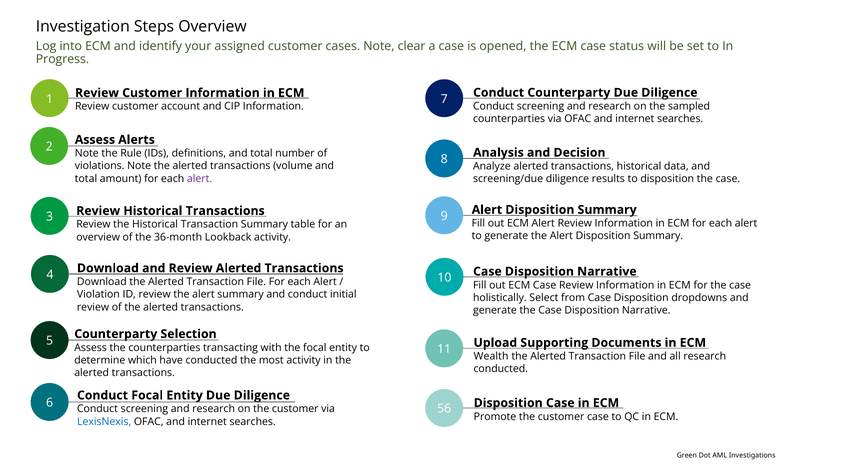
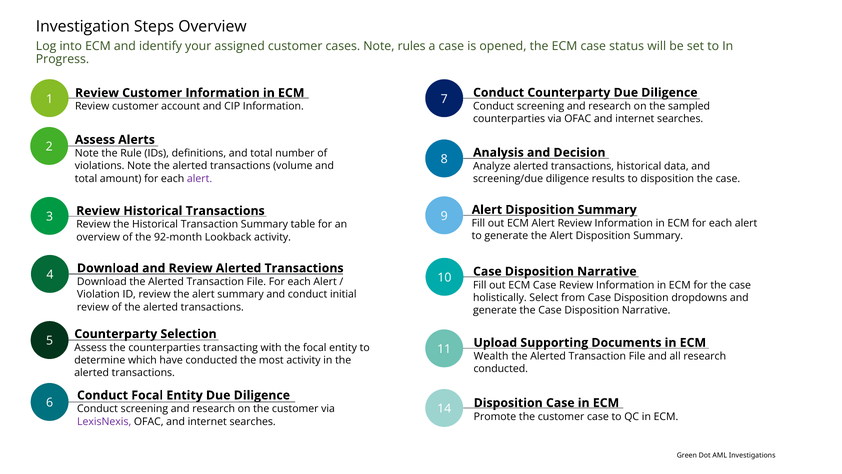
clear: clear -> rules
36-month: 36-month -> 92-month
56: 56 -> 14
LexisNexis colour: blue -> purple
